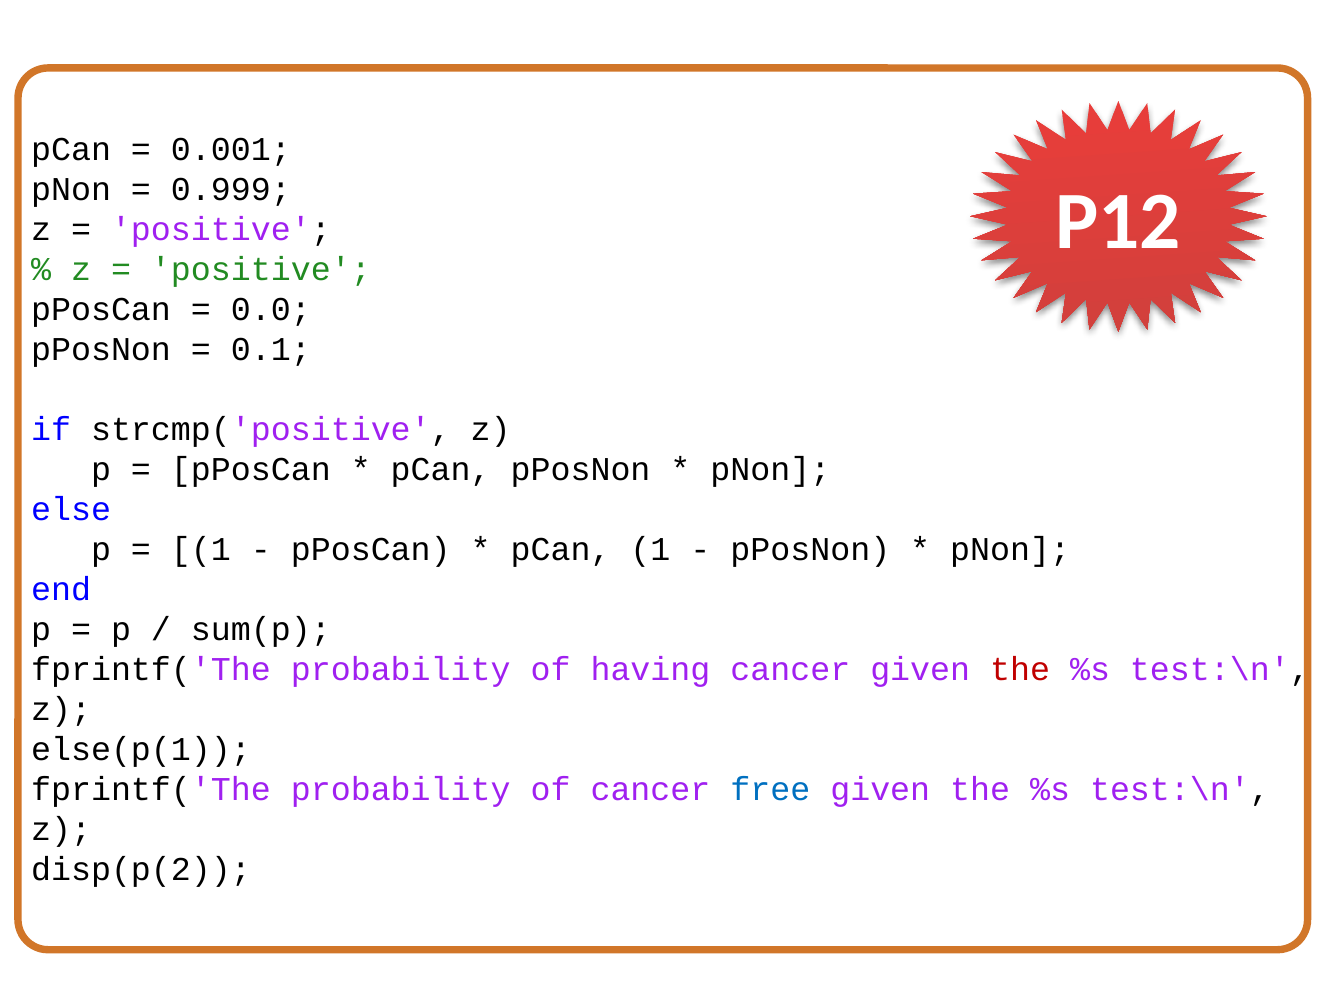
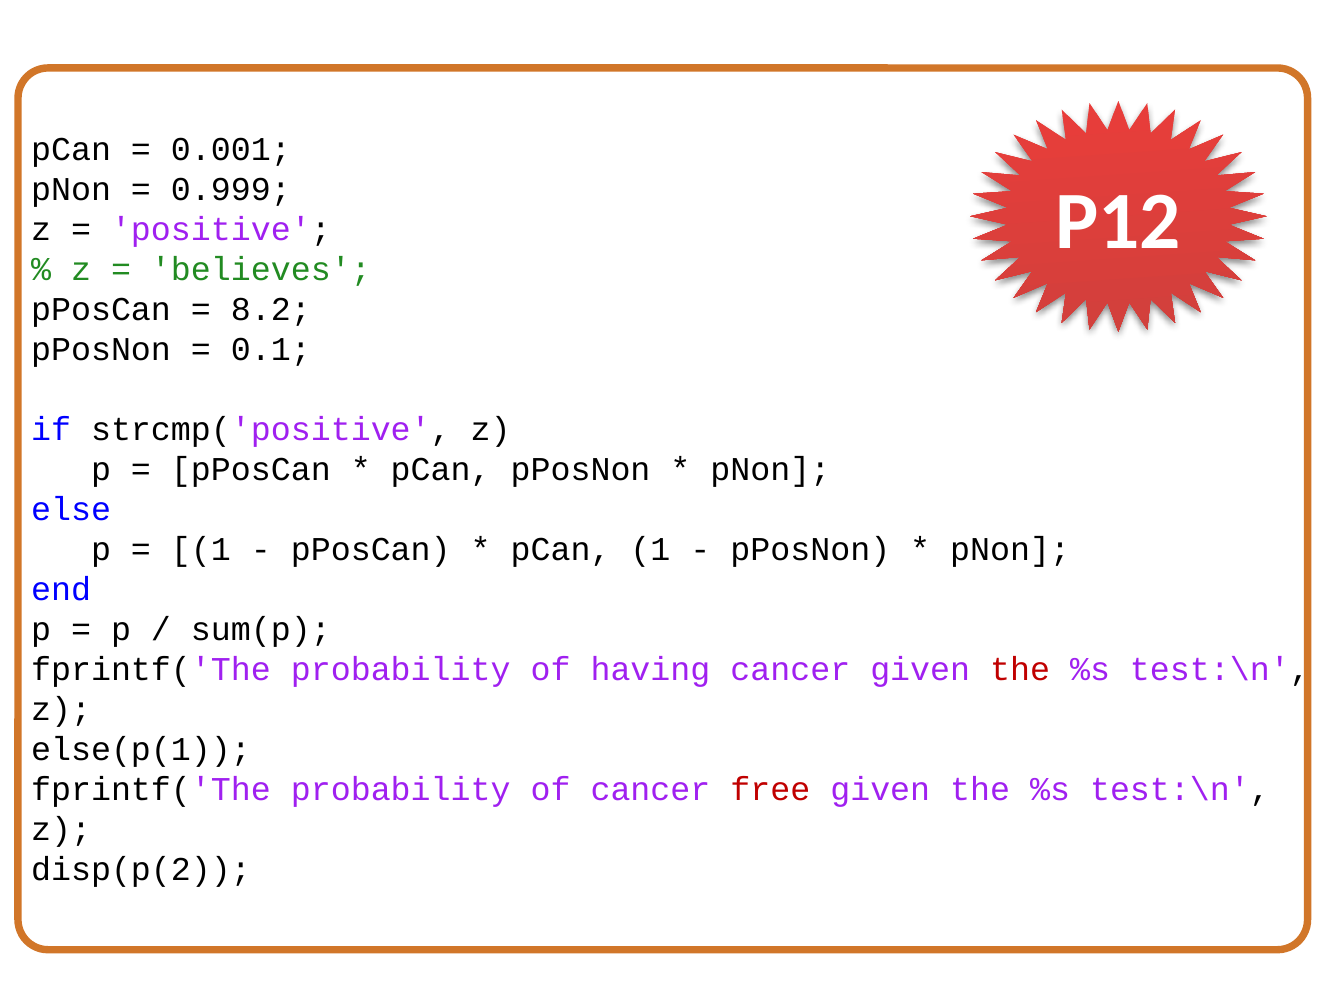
positive at (261, 270): positive -> believes
0.0: 0.0 -> 8.2
free colour: blue -> red
